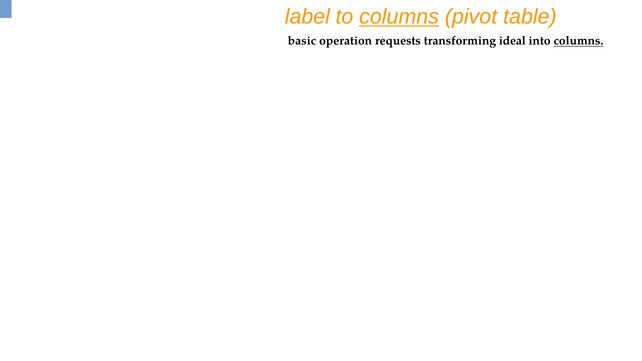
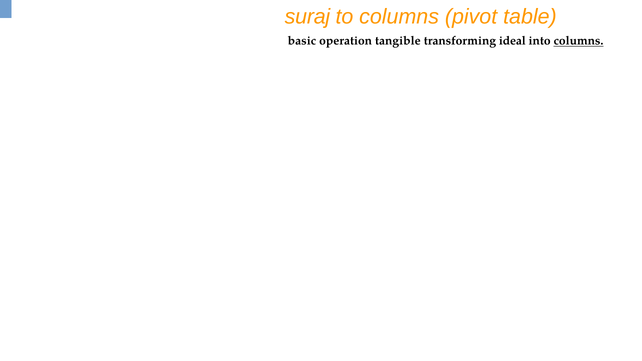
label: label -> suraj
columns at (399, 17) underline: present -> none
requests: requests -> tangible
